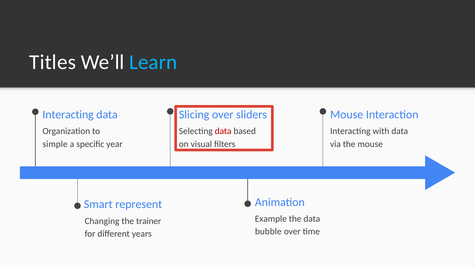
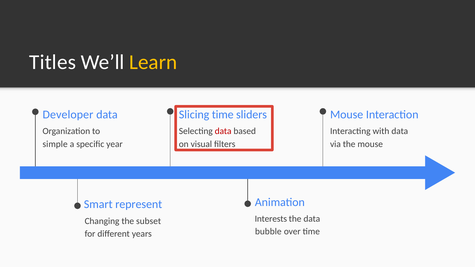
Learn colour: light blue -> yellow
Interacting at (68, 115): Interacting -> Developer
Slicing over: over -> time
Example: Example -> Interests
trainer: trainer -> subset
